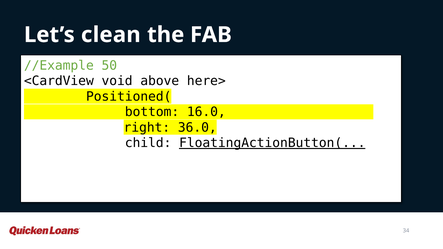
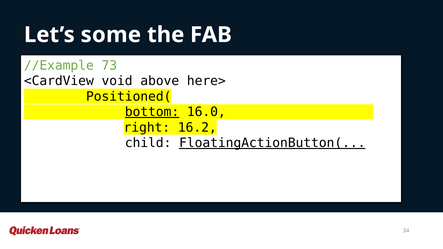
clean: clean -> some
50: 50 -> 73
bottom underline: none -> present
36.0: 36.0 -> 16.2
